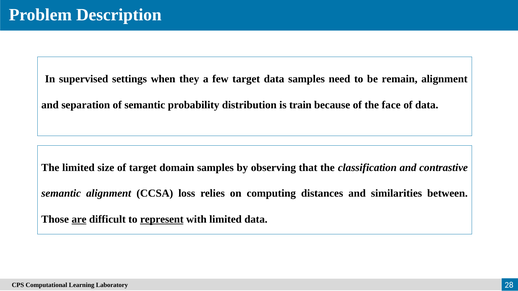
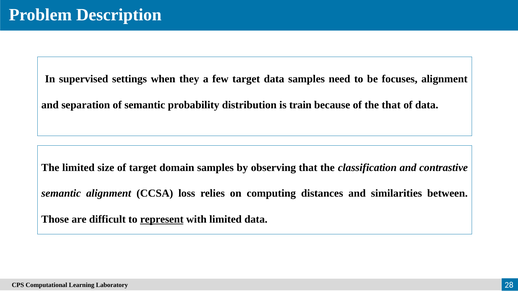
remain: remain -> focuses
the face: face -> that
are underline: present -> none
